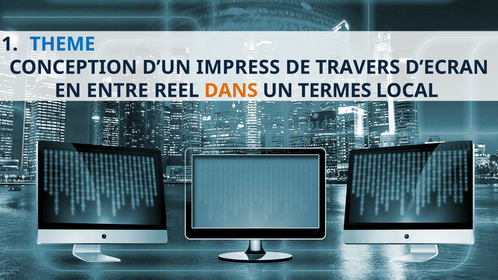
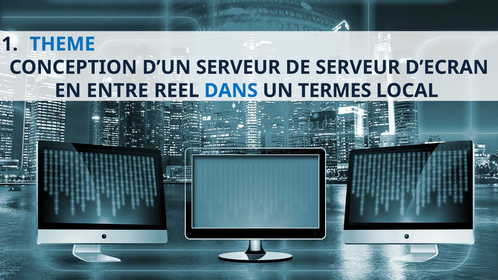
D’UN IMPRESS: IMPRESS -> SERVEUR
DE TRAVERS: TRAVERS -> SERVEUR
DANS colour: orange -> blue
